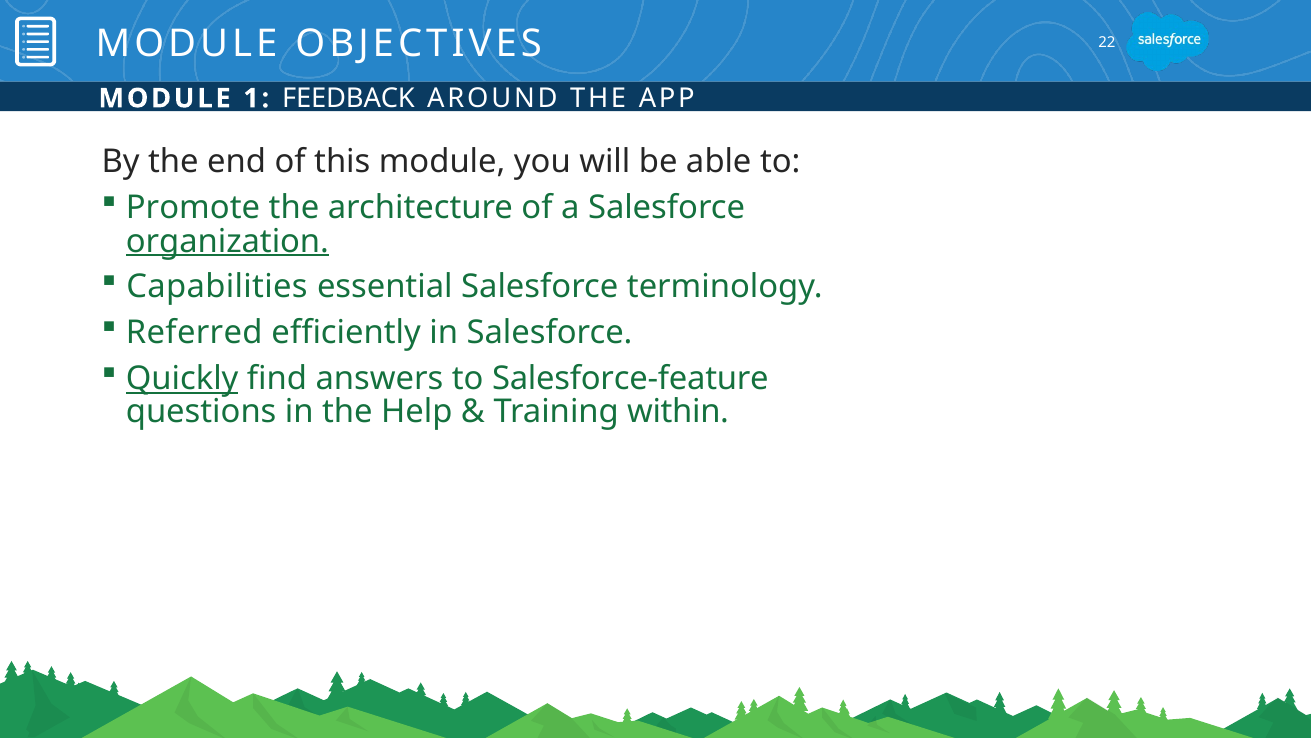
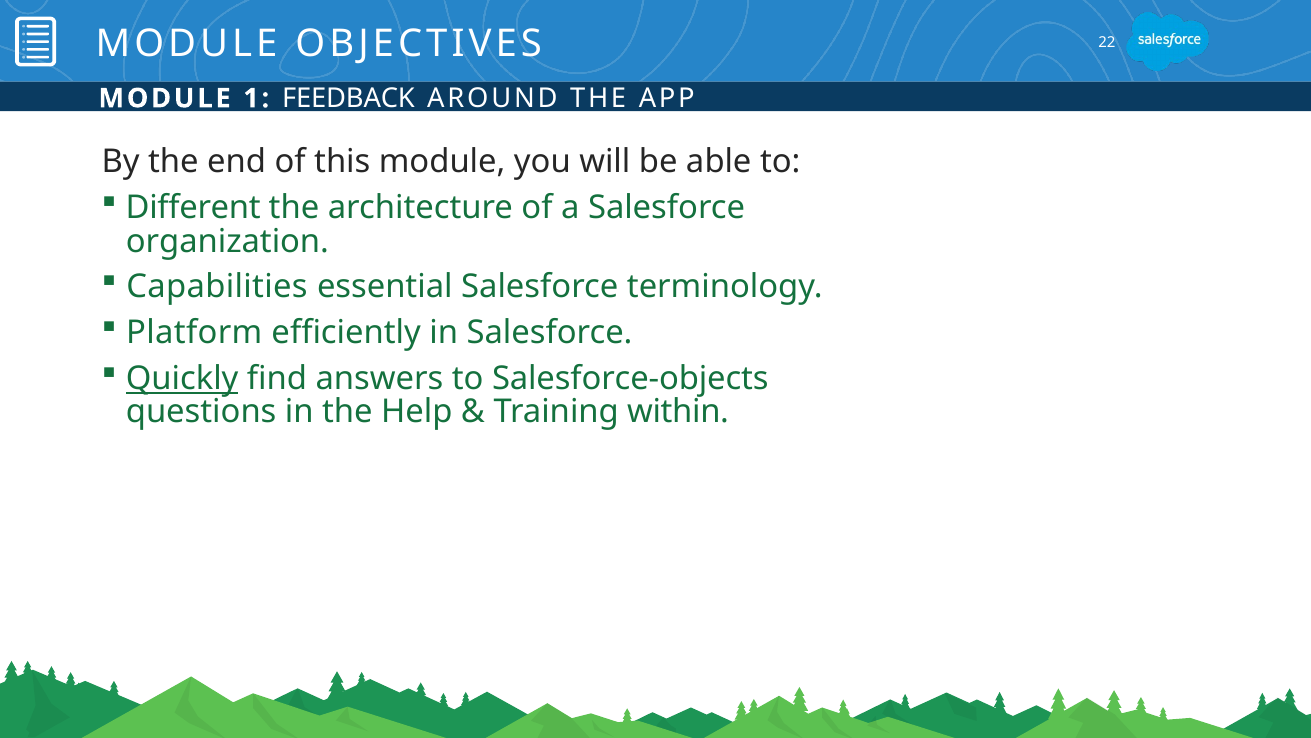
Promote: Promote -> Different
organization underline: present -> none
Referred: Referred -> Platform
Salesforce-feature: Salesforce-feature -> Salesforce-objects
